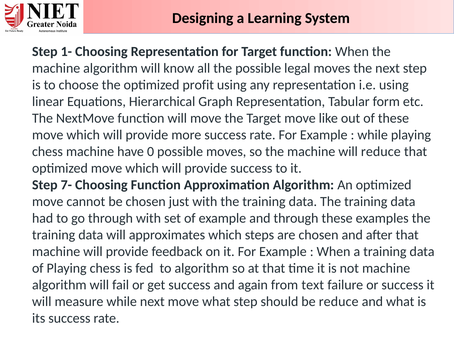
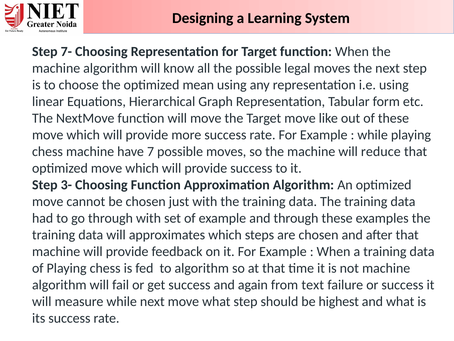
1-: 1- -> 7-
profit: profit -> mean
0: 0 -> 7
7-: 7- -> 3-
be reduce: reduce -> highest
